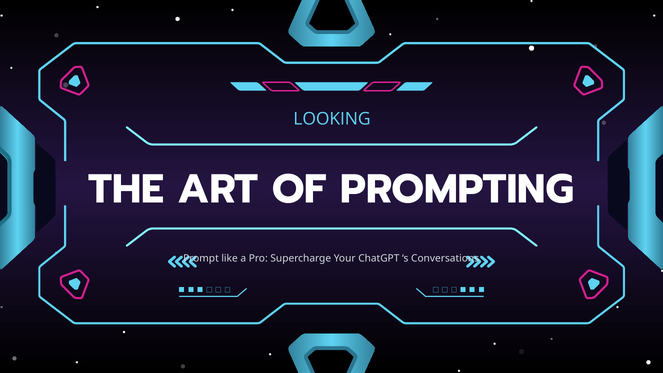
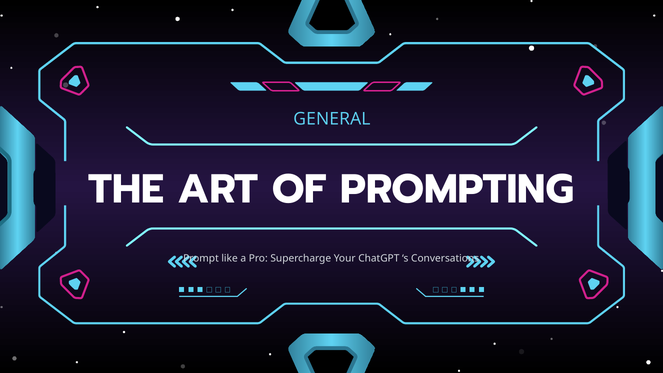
LOOKING: LOOKING -> GENERAL
